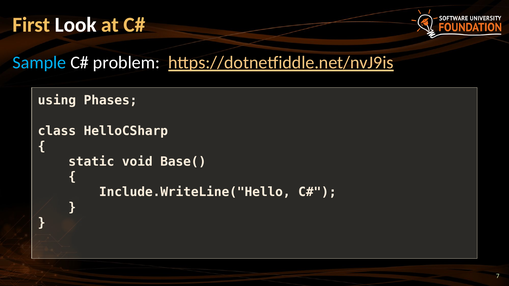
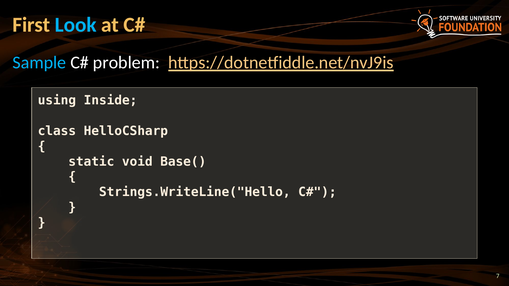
Look colour: white -> light blue
Phases: Phases -> Inside
Include.WriteLine("Hello: Include.WriteLine("Hello -> Strings.WriteLine("Hello
